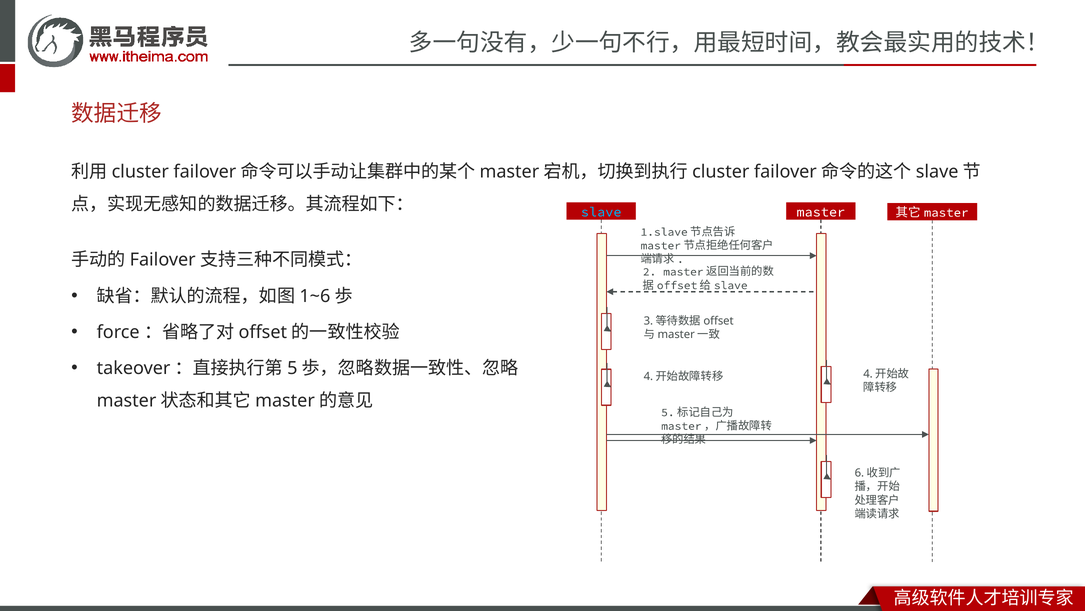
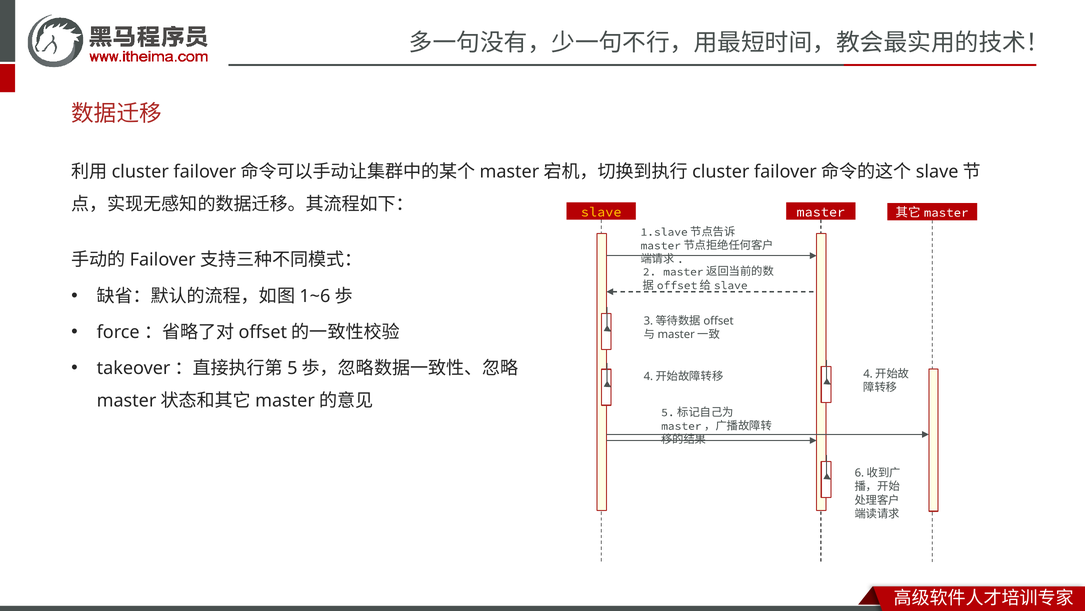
slave colour: light blue -> yellow
